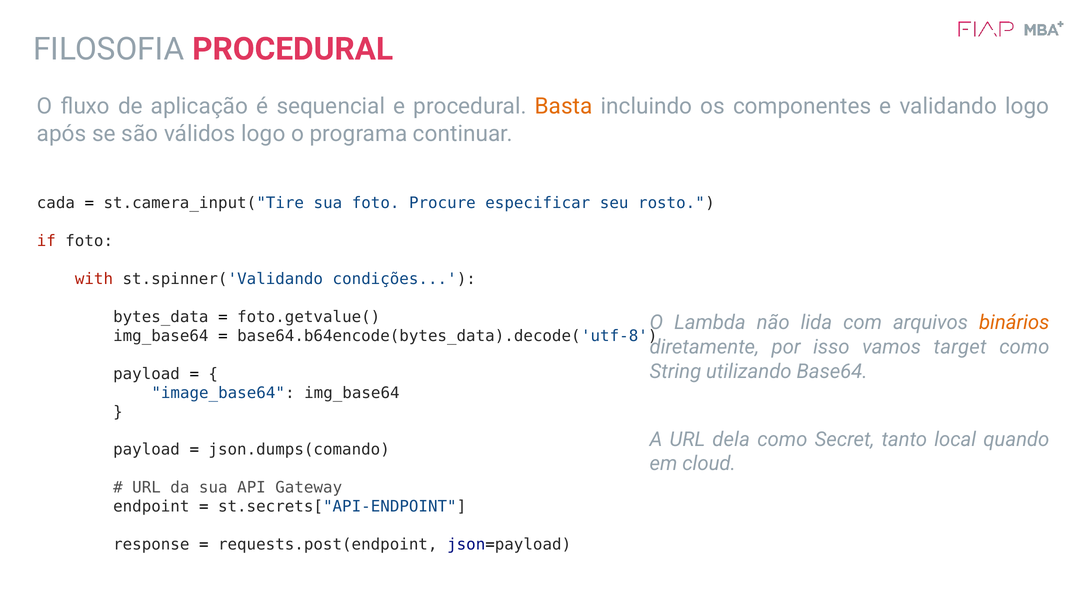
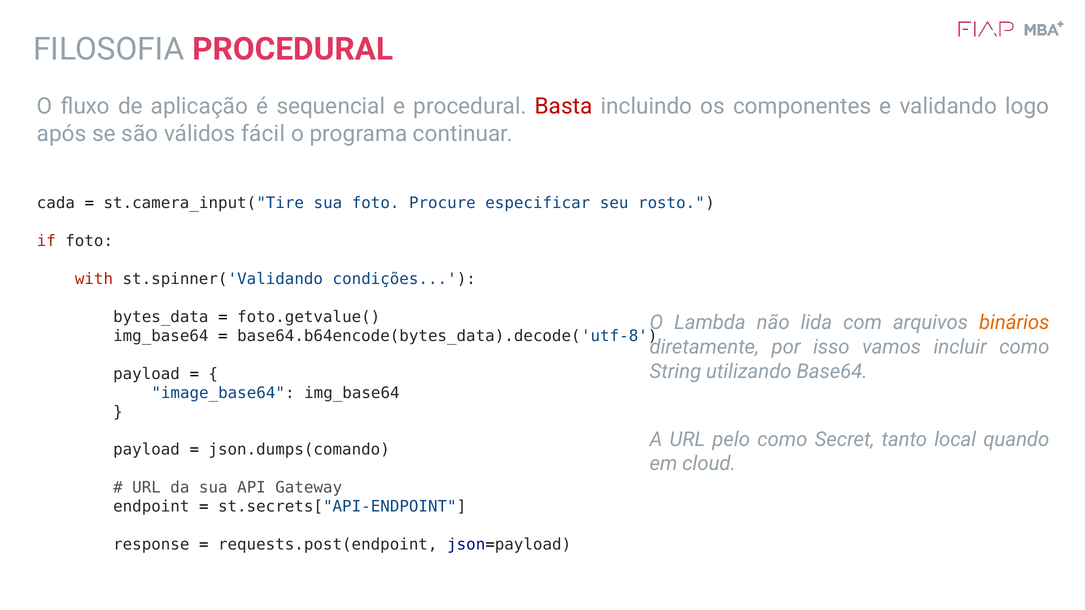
Basta colour: orange -> red
válidos logo: logo -> fácil
target: target -> incluir
dela: dela -> pelo
